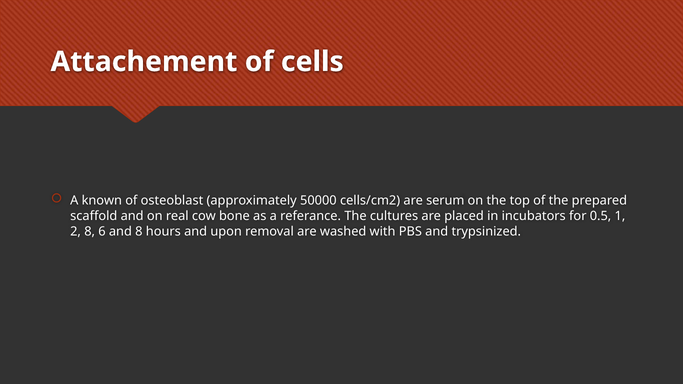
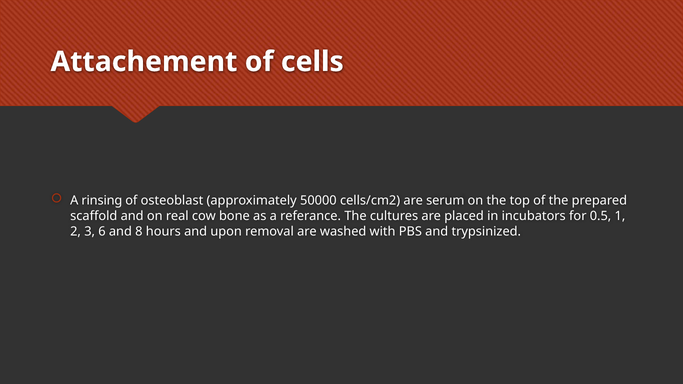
known: known -> rinsing
2 8: 8 -> 3
